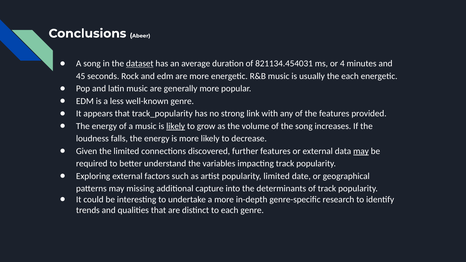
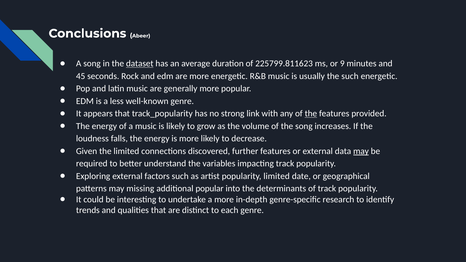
821134.454031: 821134.454031 -> 225799.811623
4: 4 -> 9
the each: each -> such
the at (311, 114) underline: none -> present
likely at (176, 126) underline: present -> none
additional capture: capture -> popular
